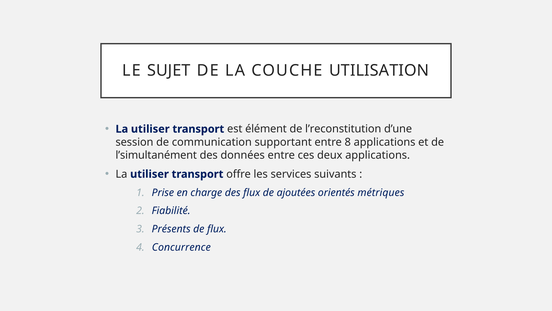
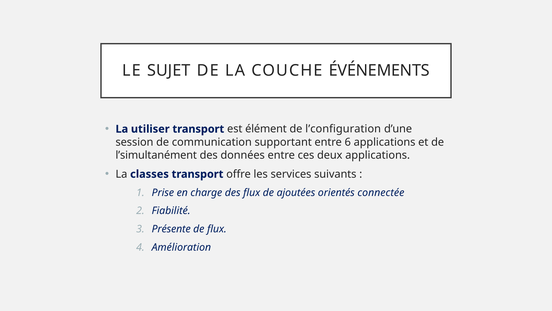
UTILISATION: UTILISATION -> ÉVÉNEMENTS
l’reconstitution: l’reconstitution -> l’configuration
8: 8 -> 6
utiliser at (149, 174): utiliser -> classes
métriques: métriques -> connectée
Présents: Présents -> Présente
Concurrence: Concurrence -> Amélioration
